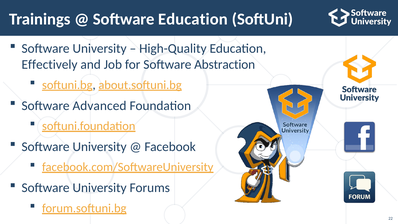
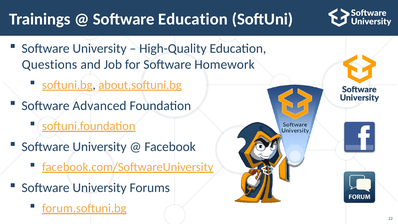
Effectively: Effectively -> Questions
Abstraction: Abstraction -> Homework
